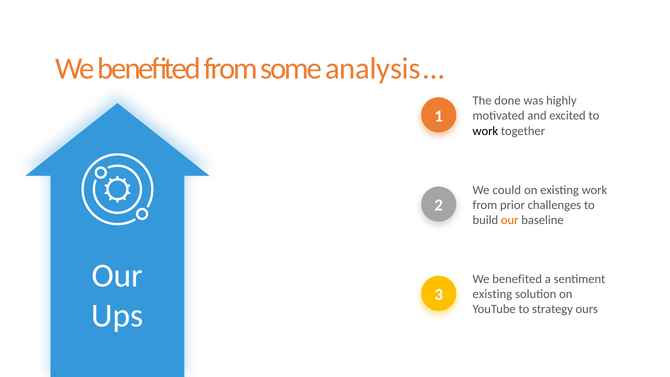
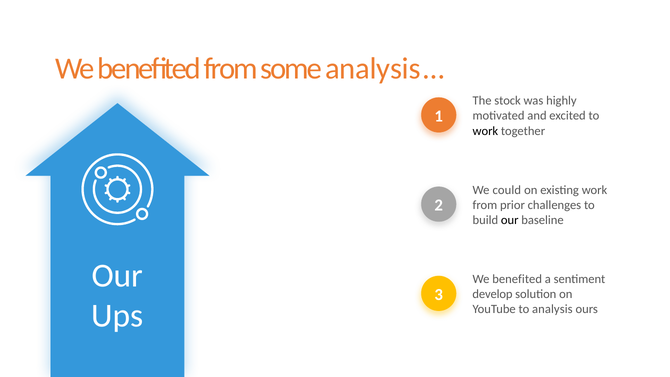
done: done -> stock
our at (510, 220) colour: orange -> black
existing at (492, 294): existing -> develop
to strategy: strategy -> analysis
